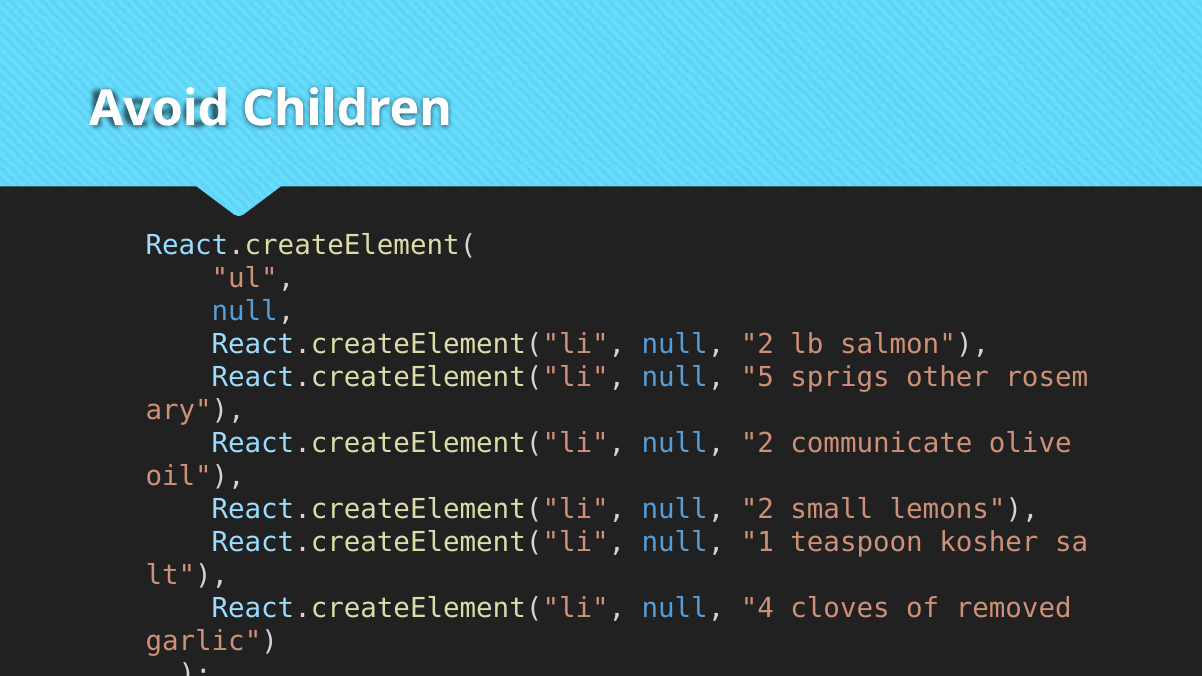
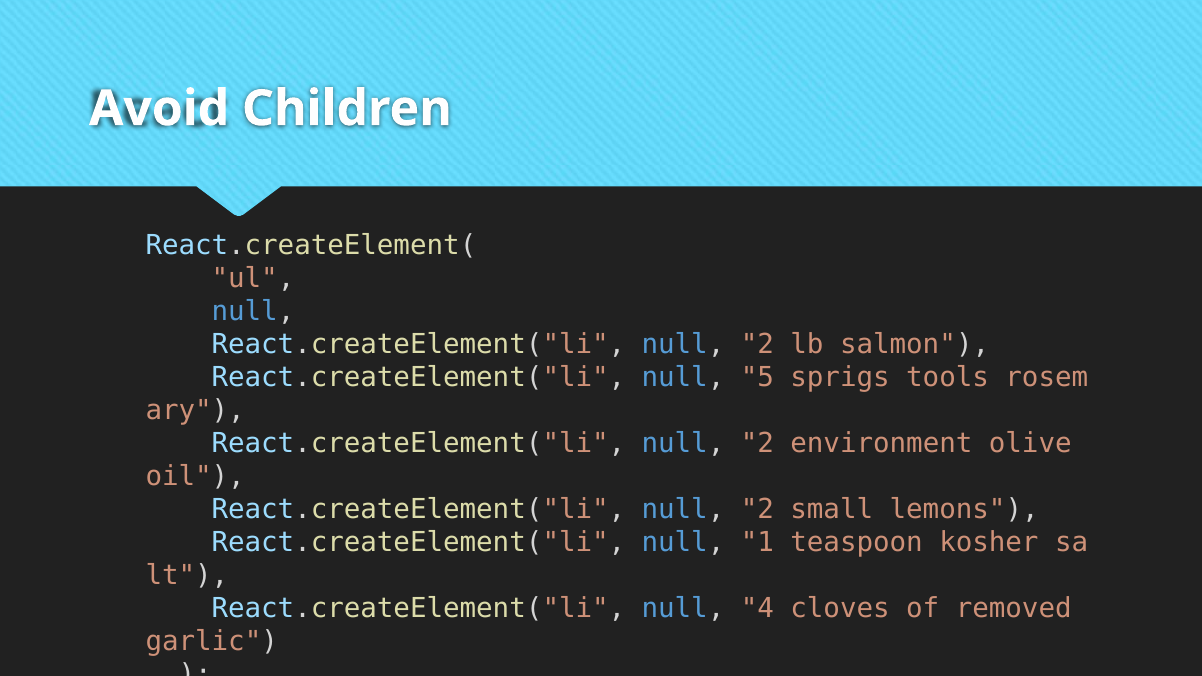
other: other -> tools
communicate: communicate -> environment
